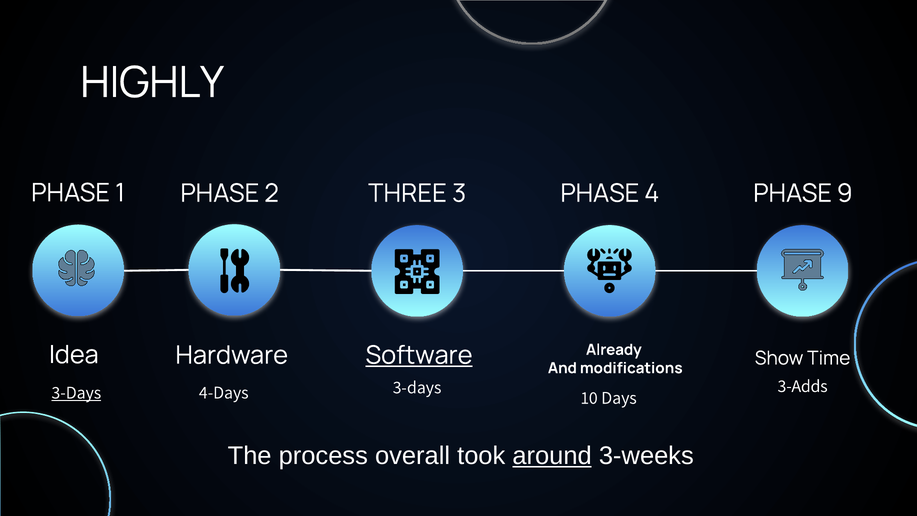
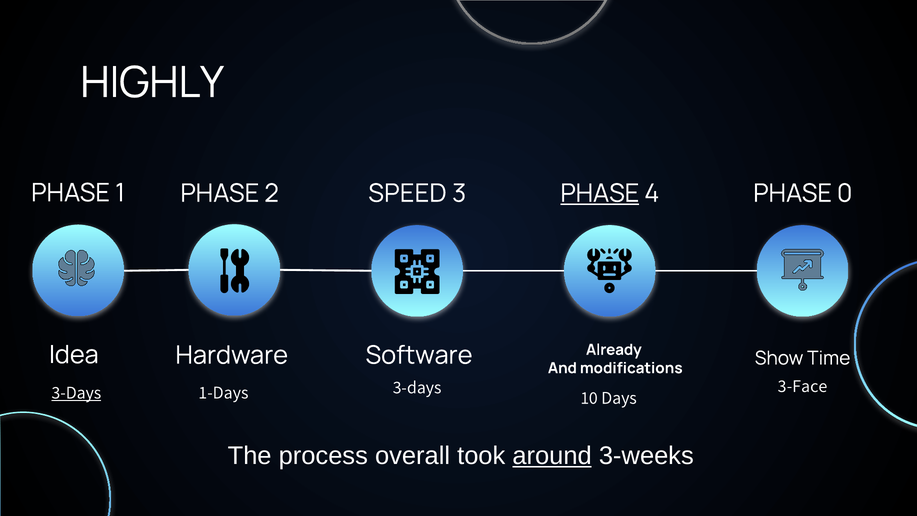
THREE: THREE -> SPEED
PHASE at (600, 193) underline: none -> present
9: 9 -> 0
Software underline: present -> none
3-Adds: 3-Adds -> 3-Face
4-Days: 4-Days -> 1-Days
